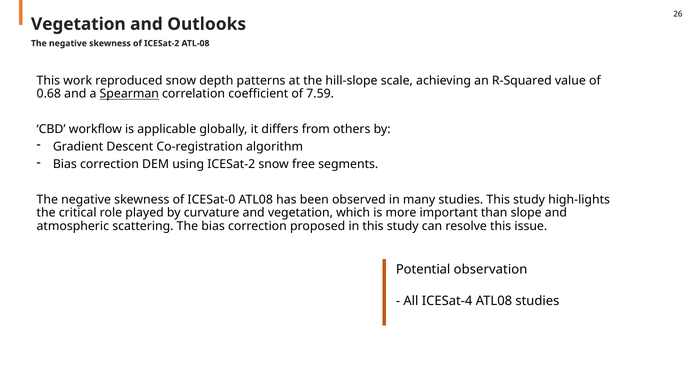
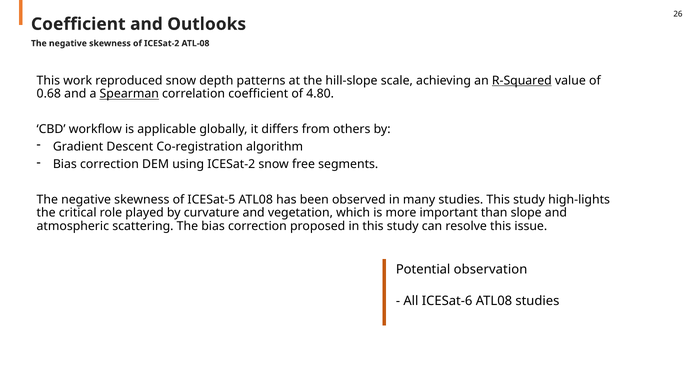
Vegetation at (78, 24): Vegetation -> Coefficient
R-Squared underline: none -> present
7.59: 7.59 -> 4.80
ICESat‑0: ICESat‑0 -> ICESat‑5
ICESat-4: ICESat-4 -> ICESat-6
